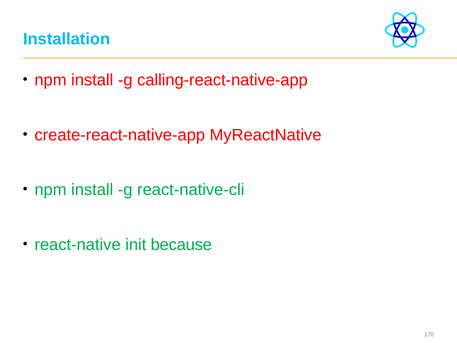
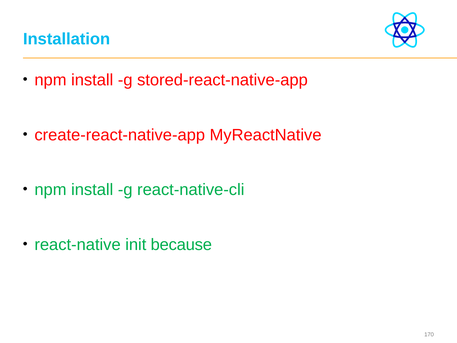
calling-react-native-app: calling-react-native-app -> stored-react-native-app
